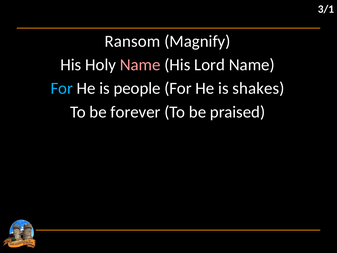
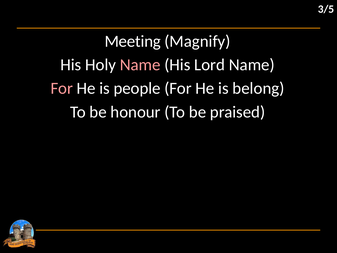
3/1: 3/1 -> 3/5
Ransom: Ransom -> Meeting
For at (62, 88) colour: light blue -> pink
shakes: shakes -> belong
forever: forever -> honour
